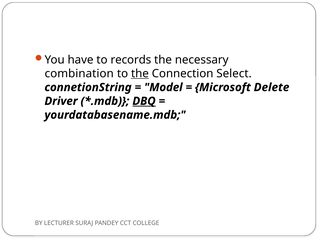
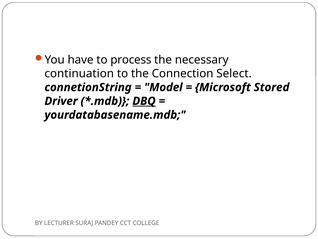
records: records -> process
combination: combination -> continuation
the at (140, 73) underline: present -> none
Delete: Delete -> Stored
